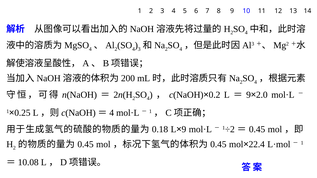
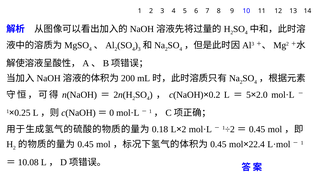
9 at (249, 95): 9 -> 5
4 at (112, 113): 4 -> 0
9 at (184, 130): 9 -> 2
